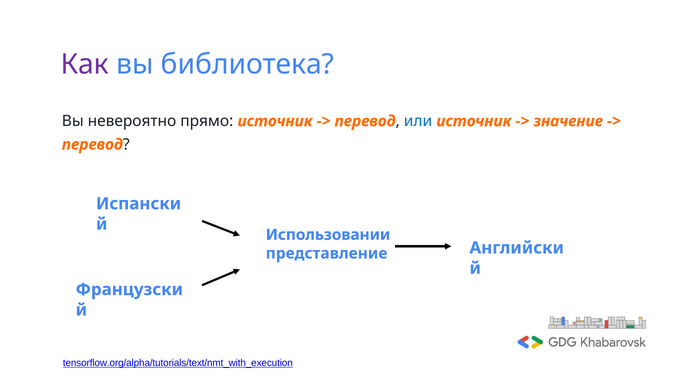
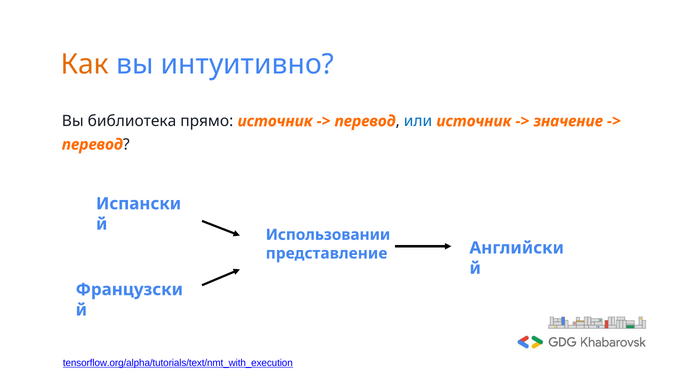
Как colour: purple -> orange
библиотека: библиотека -> интуитивно
невероятно: невероятно -> библиотека
